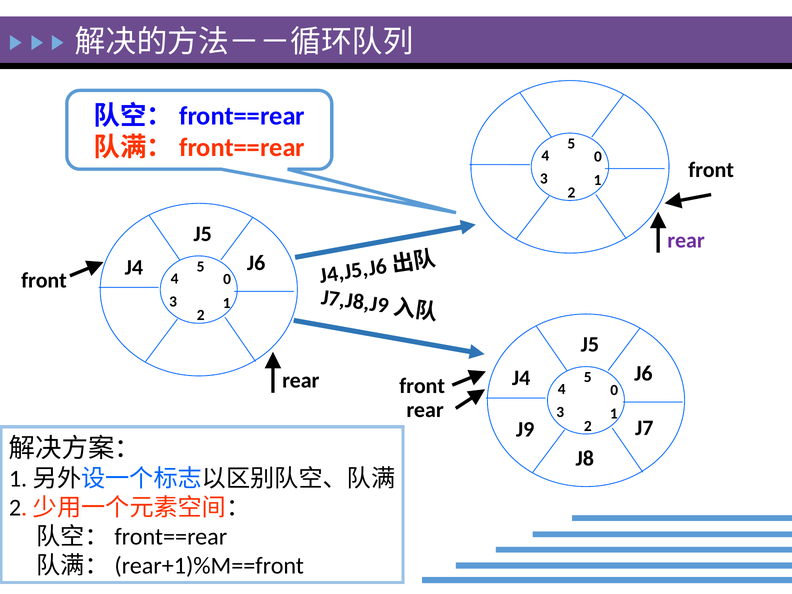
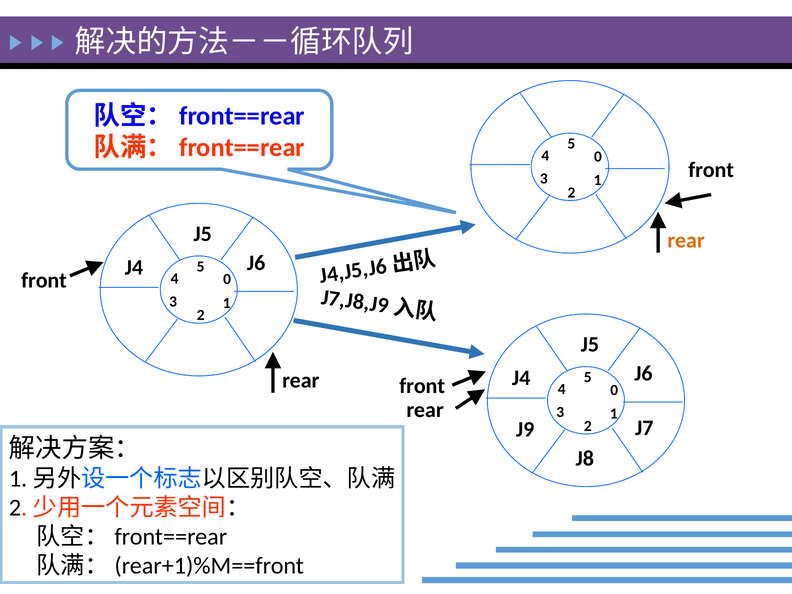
rear at (686, 240) colour: purple -> orange
